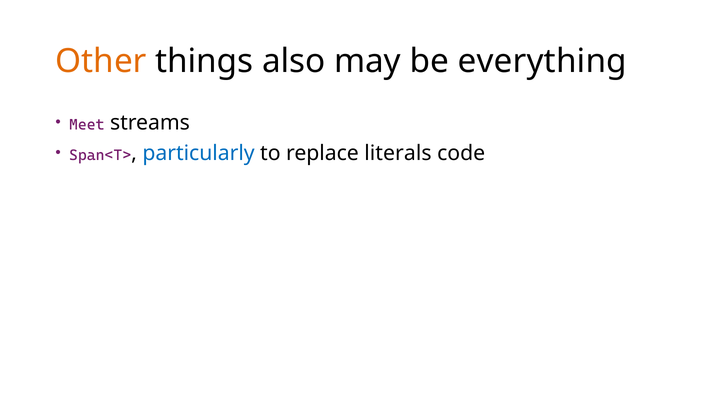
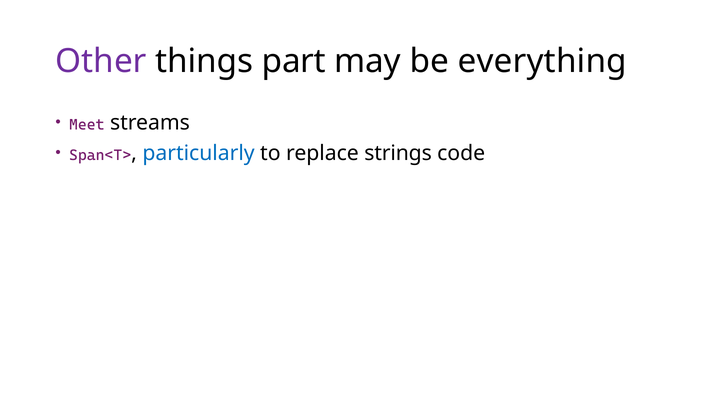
Other colour: orange -> purple
also: also -> part
literals: literals -> strings
